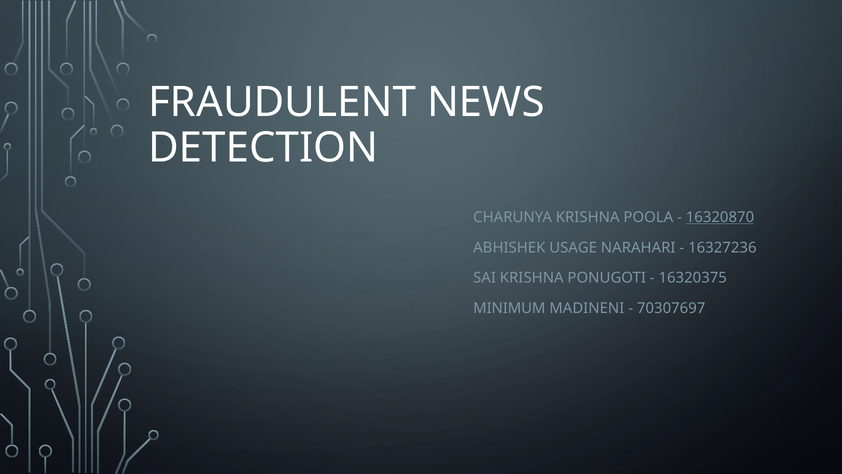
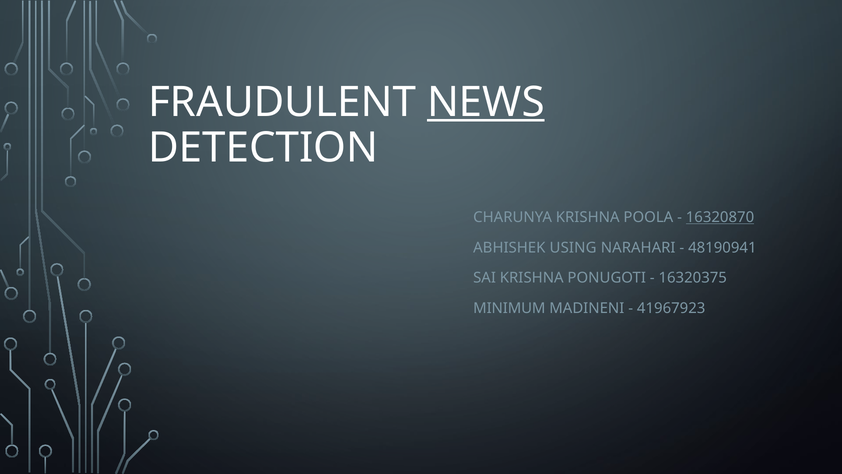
NEWS underline: none -> present
USAGE: USAGE -> USING
16327236: 16327236 -> 48190941
70307697: 70307697 -> 41967923
